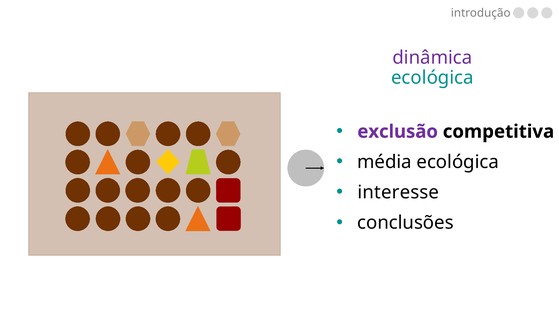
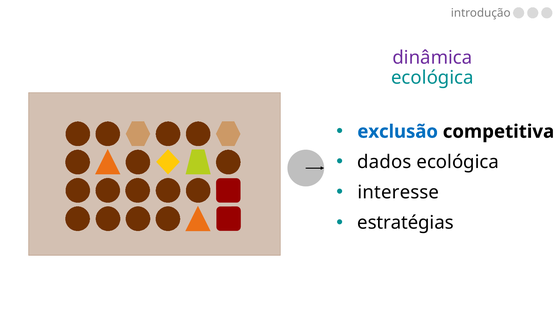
exclusão colour: purple -> blue
média: média -> dados
conclusões: conclusões -> estratégias
